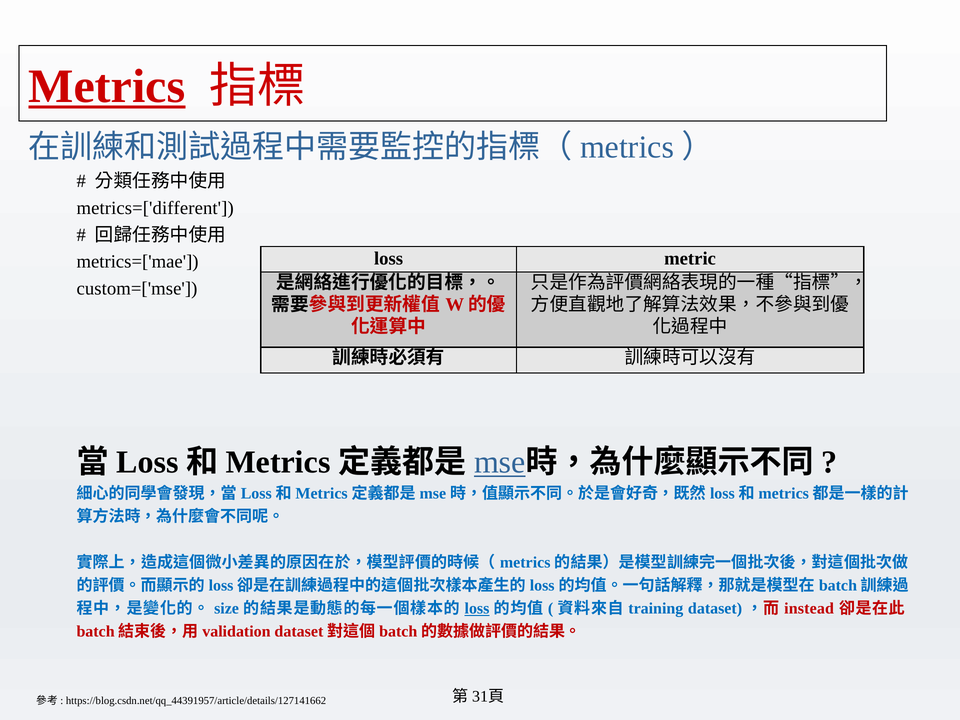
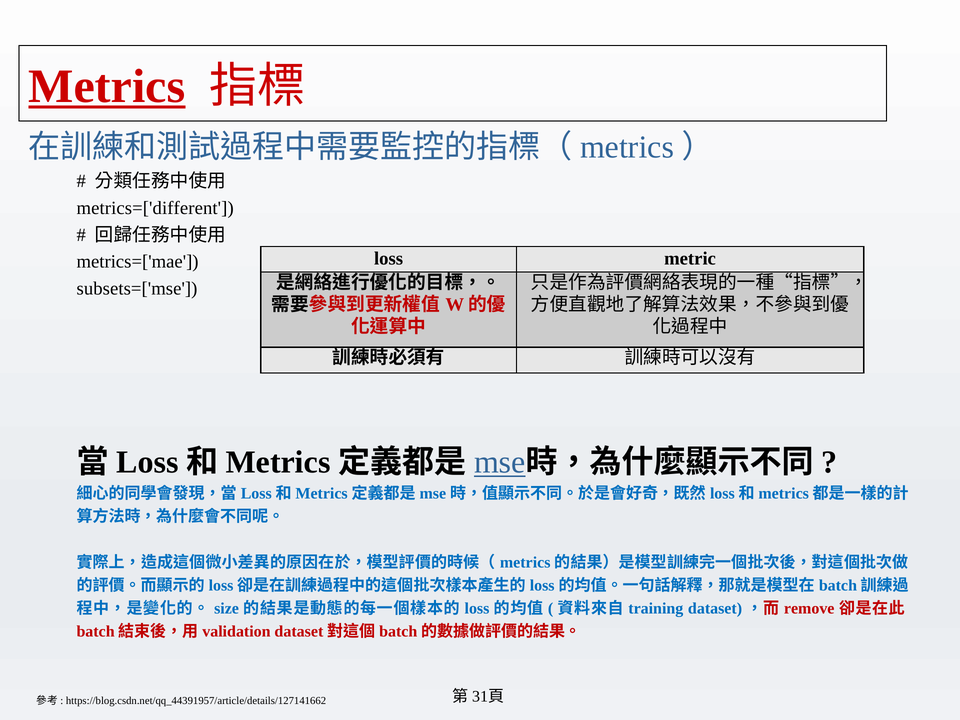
custom=['mse: custom=['mse -> subsets=['mse
loss at (477, 609) underline: present -> none
instead: instead -> remove
